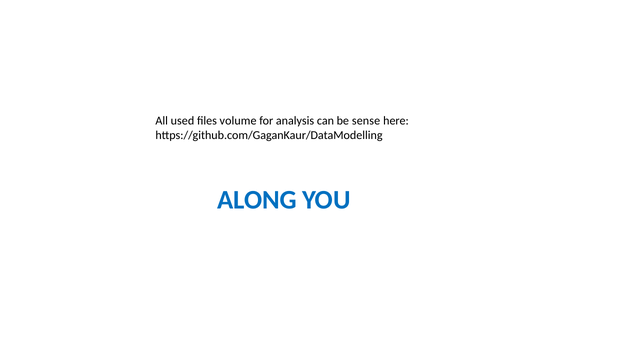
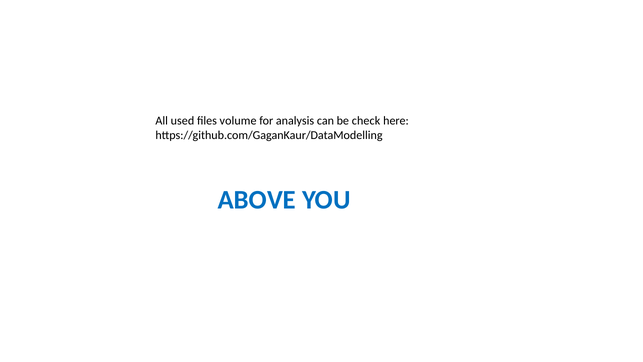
sense: sense -> check
ALONG: ALONG -> ABOVE
